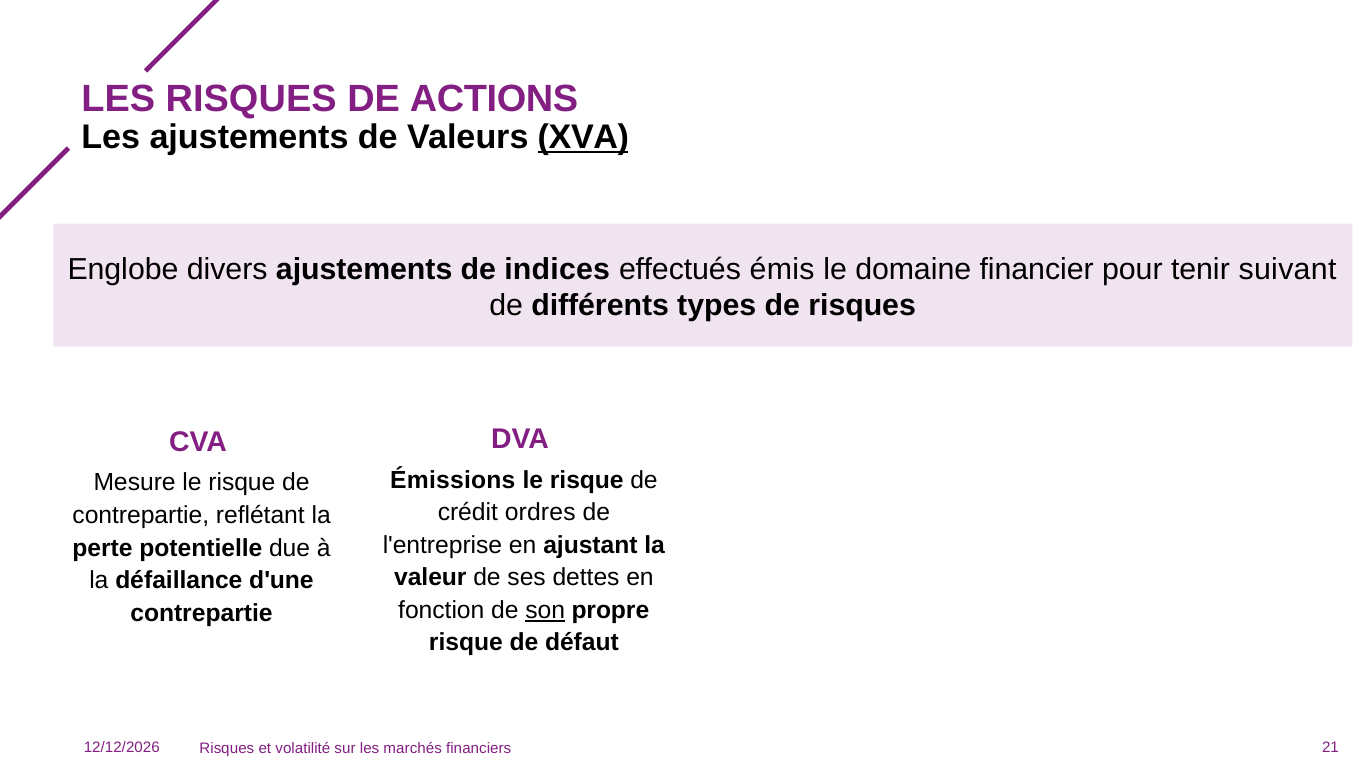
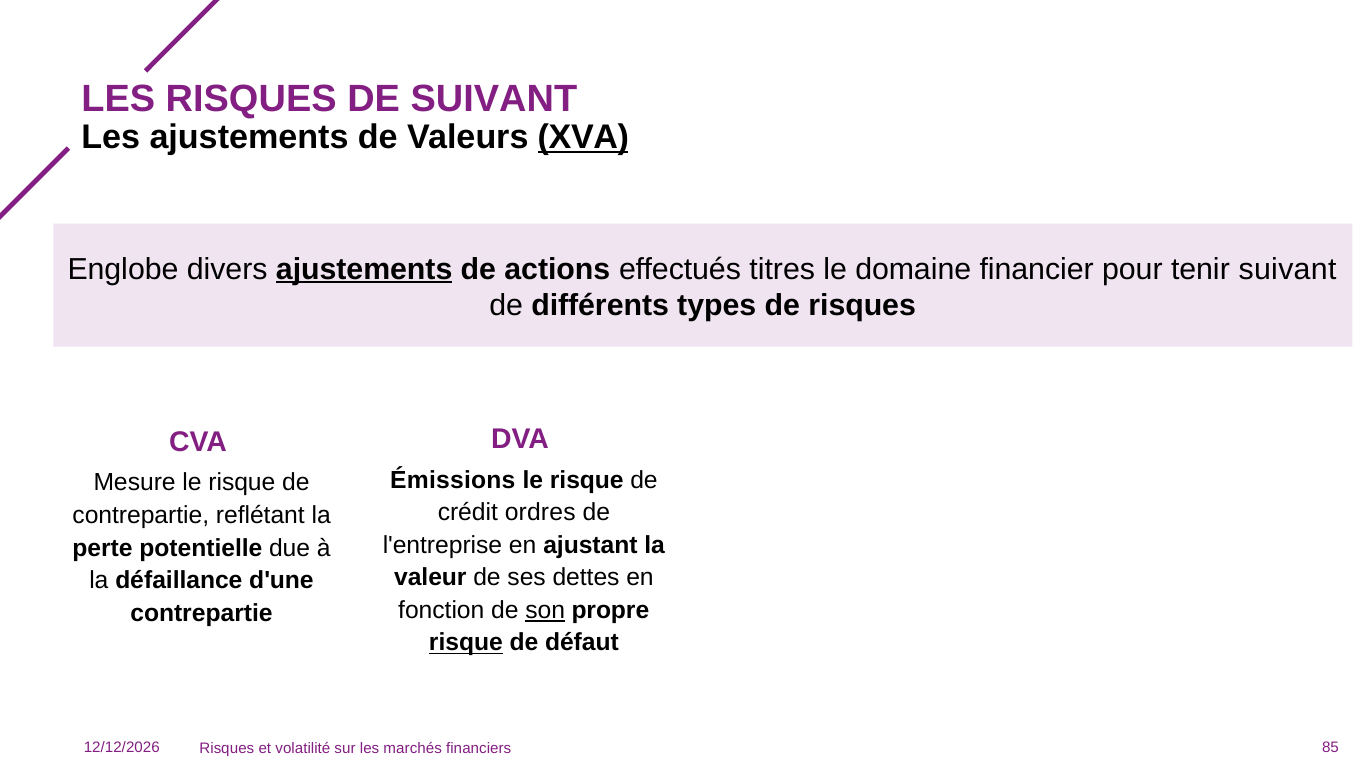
DE ACTIONS: ACTIONS -> SUIVANT
ajustements at (364, 269) underline: none -> present
indices: indices -> actions
émis: émis -> titres
risque at (466, 643) underline: none -> present
21: 21 -> 85
